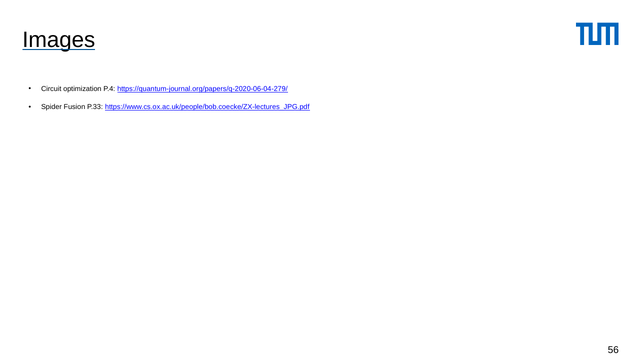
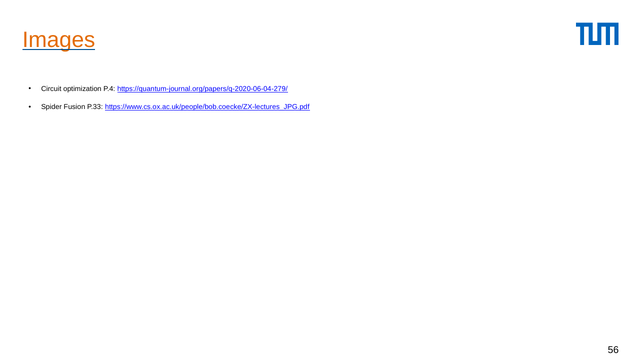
Images colour: black -> orange
